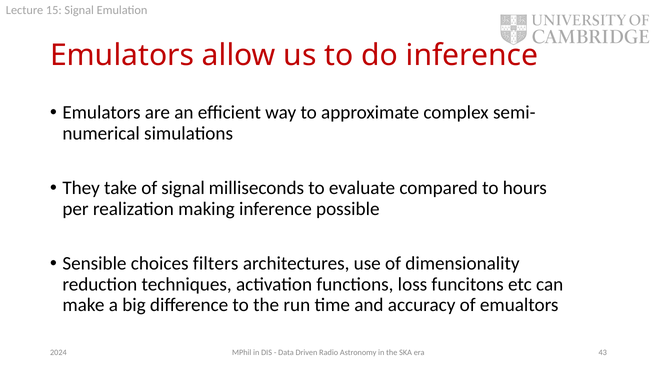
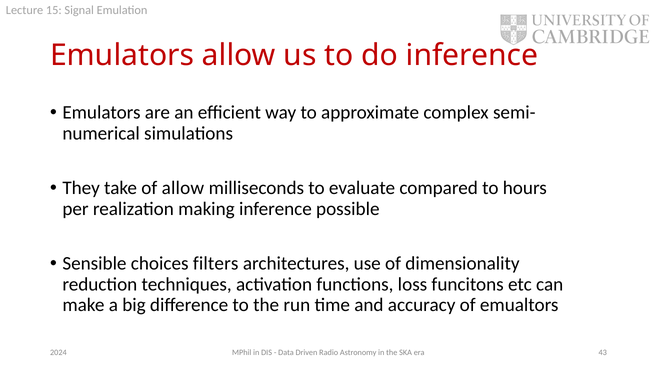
of signal: signal -> allow
